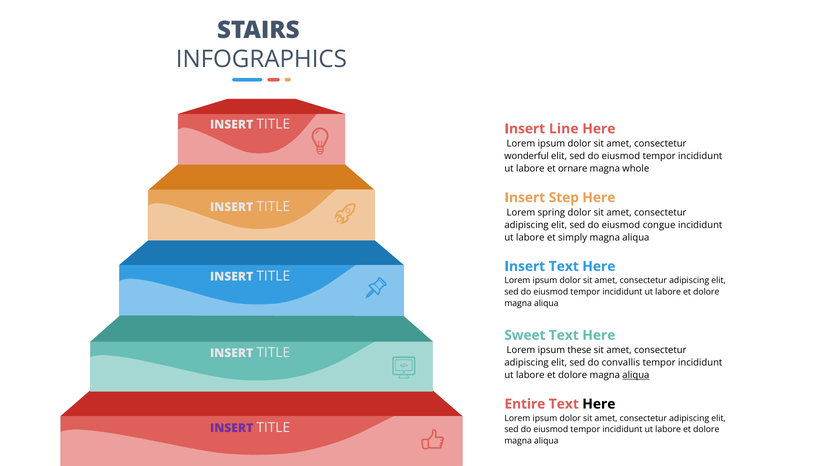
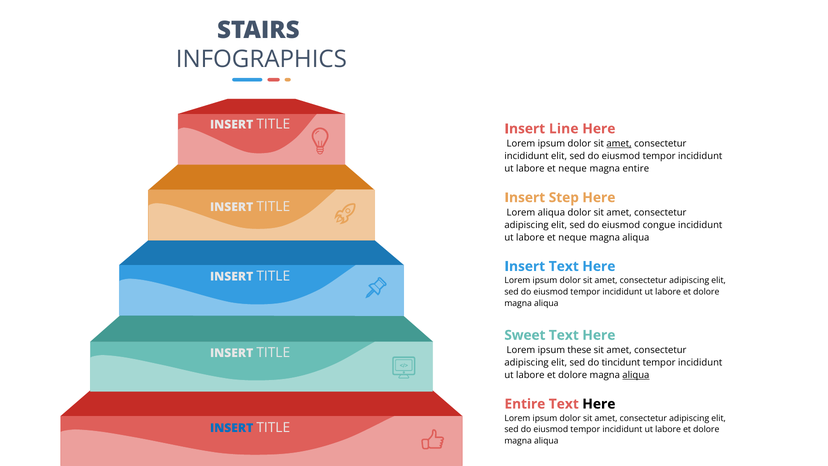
amet at (619, 143) underline: none -> present
wonderful at (527, 156): wonderful -> incididunt
ornare at (573, 168): ornare -> neque
magna whole: whole -> entire
Lorem spring: spring -> aliqua
simply at (573, 237): simply -> neque
convallis: convallis -> tincidunt
INSERT at (232, 428) colour: purple -> blue
